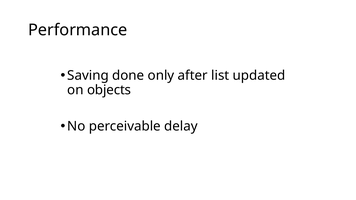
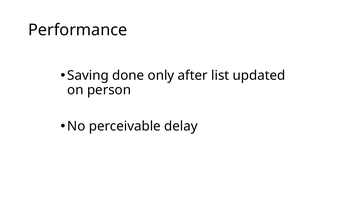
objects: objects -> person
